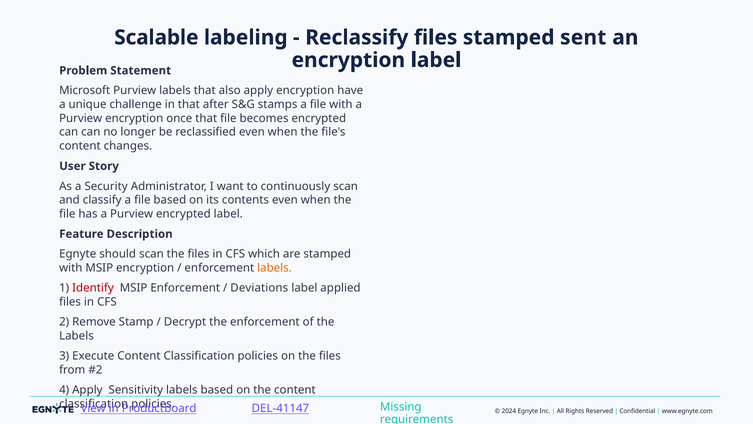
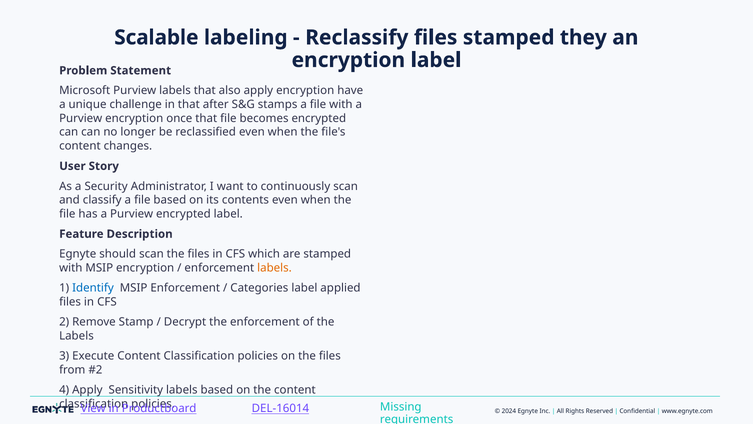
sent: sent -> they
Identify colour: red -> blue
Deviations: Deviations -> Categories
DEL-41147: DEL-41147 -> DEL-16014
